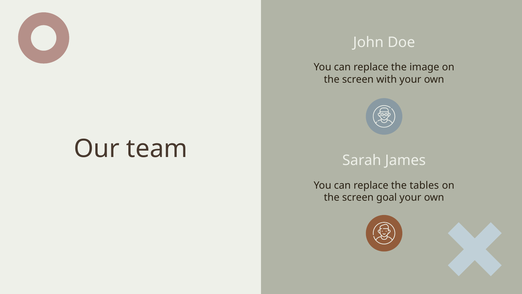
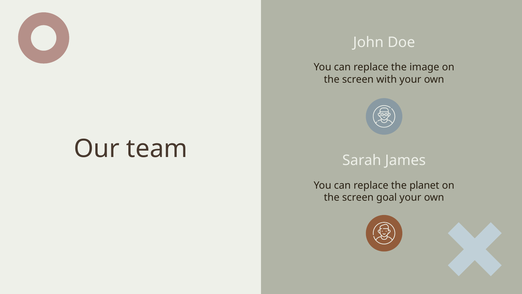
tables: tables -> planet
